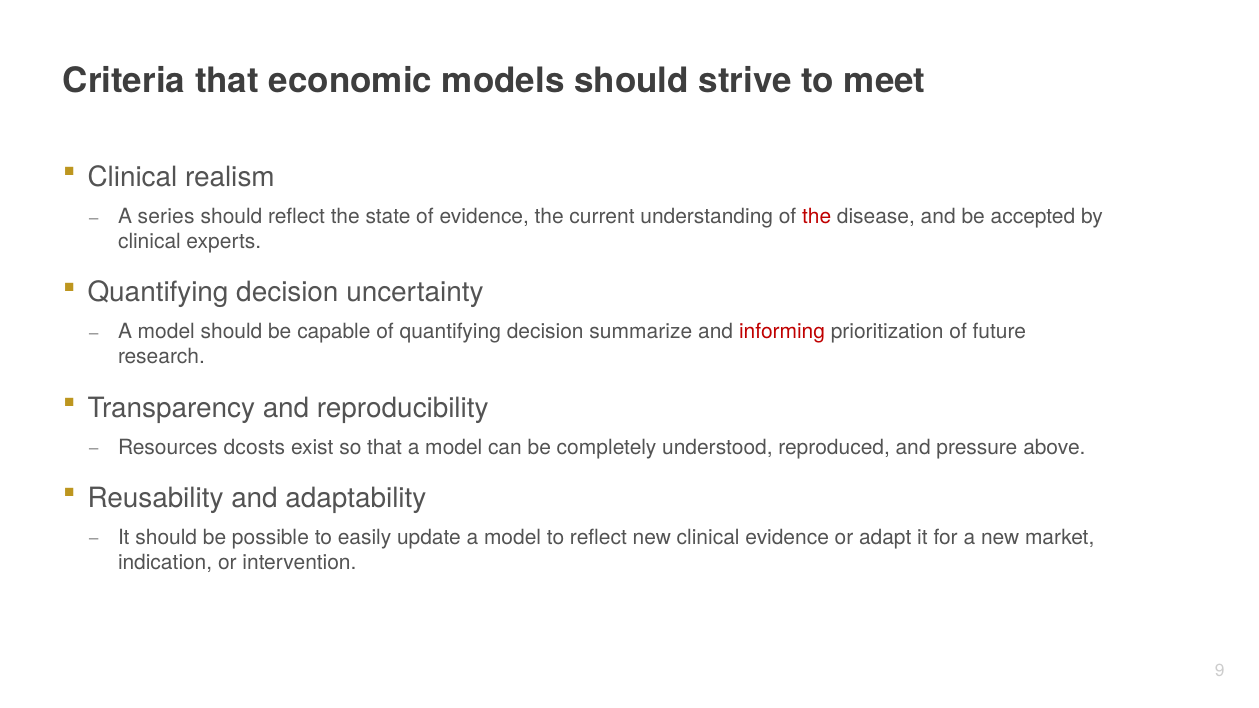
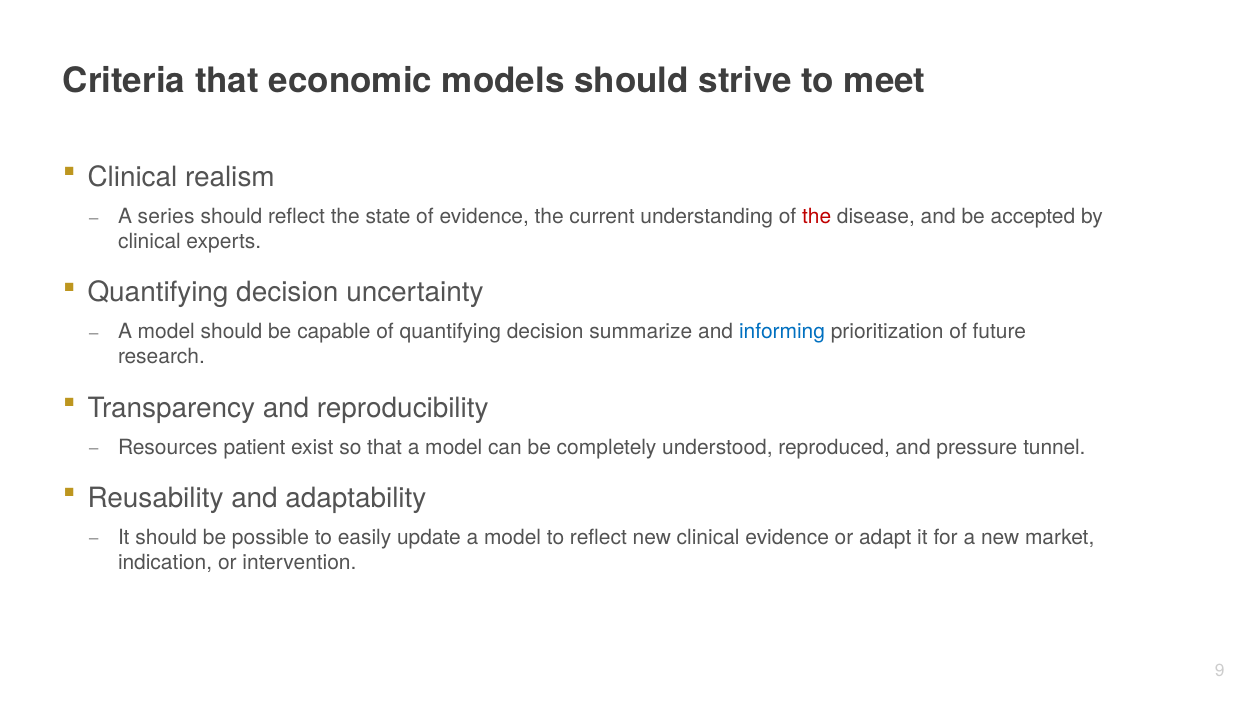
informing colour: red -> blue
dcosts: dcosts -> patient
above: above -> tunnel
